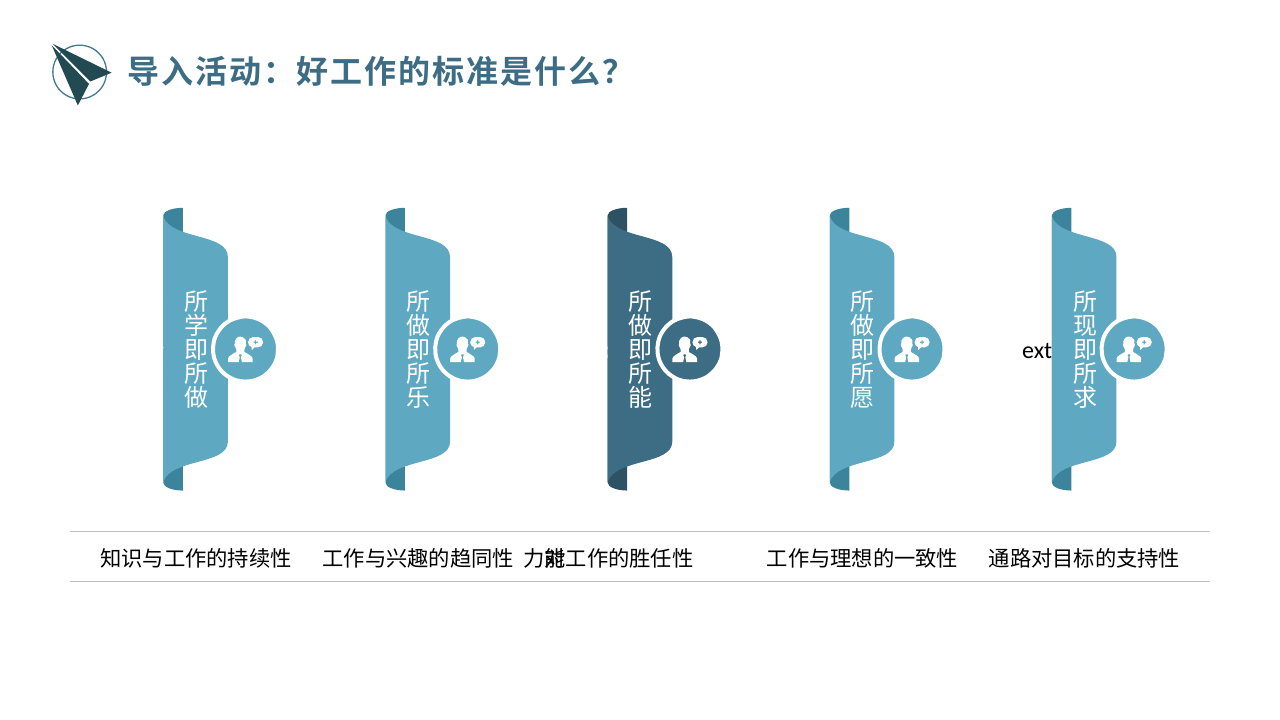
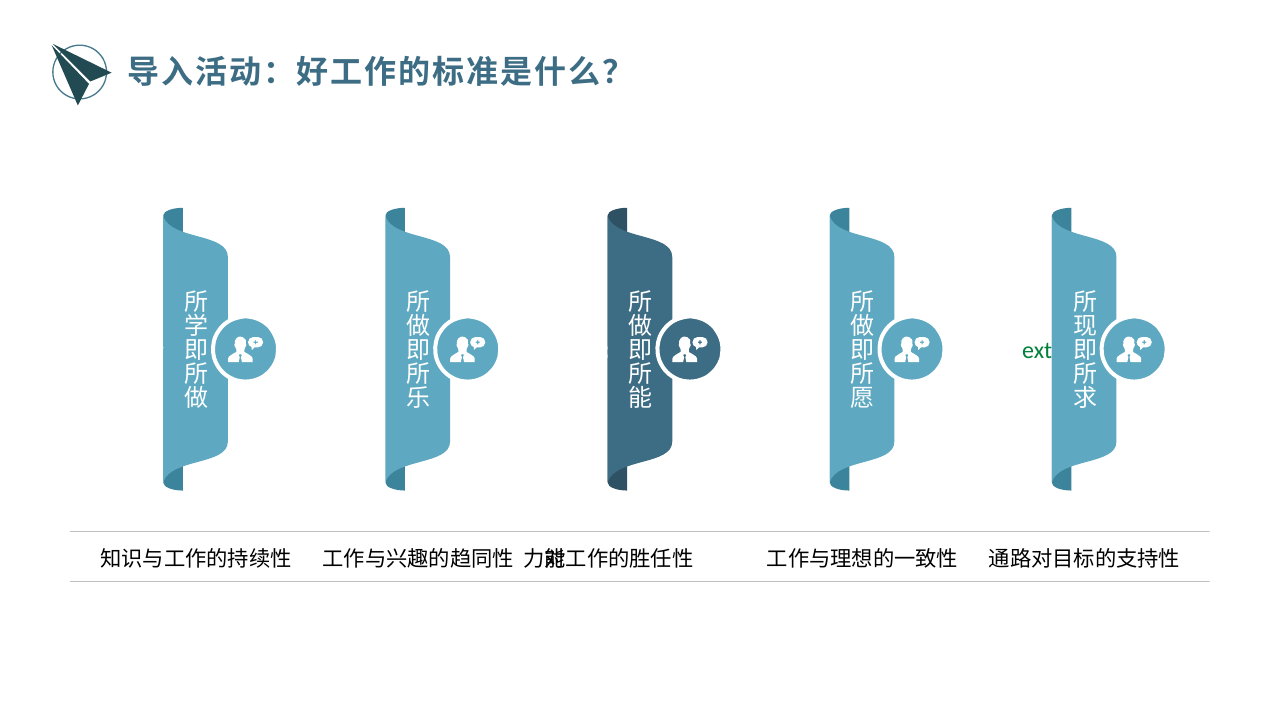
ext colour: black -> green
